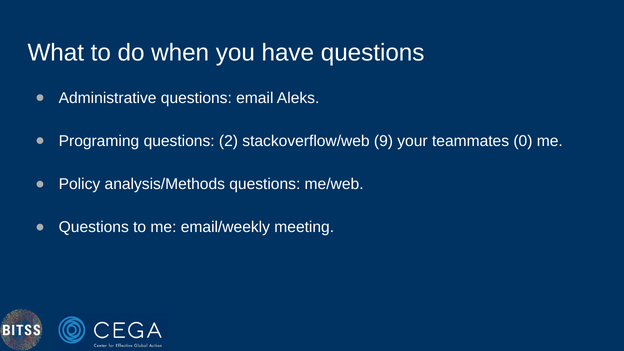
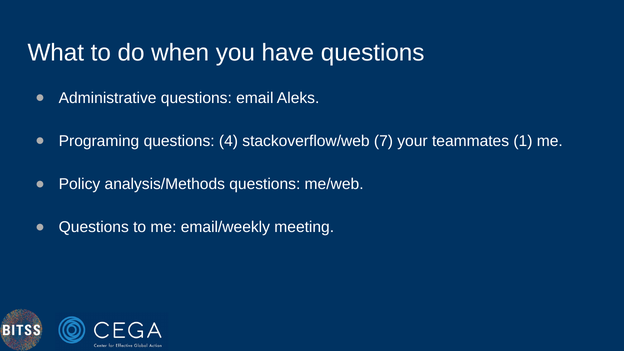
2: 2 -> 4
9: 9 -> 7
0: 0 -> 1
